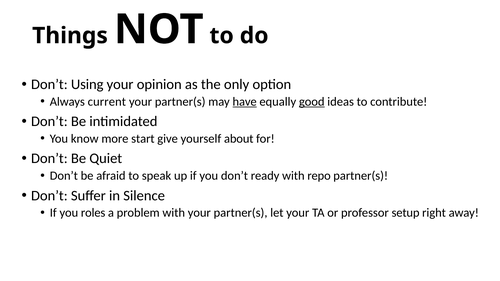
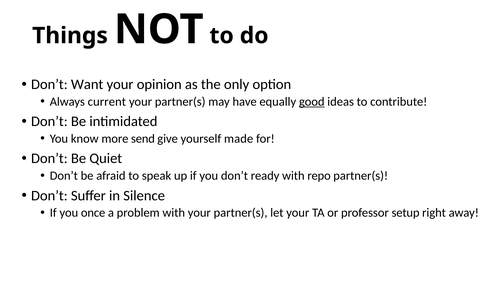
Using: Using -> Want
have underline: present -> none
start: start -> send
about: about -> made
roles: roles -> once
